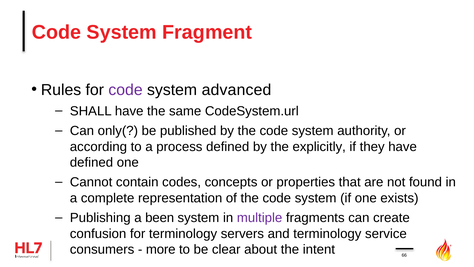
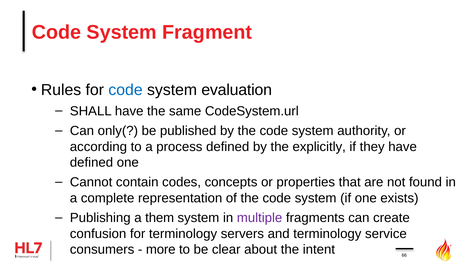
code at (126, 90) colour: purple -> blue
advanced: advanced -> evaluation
been: been -> them
